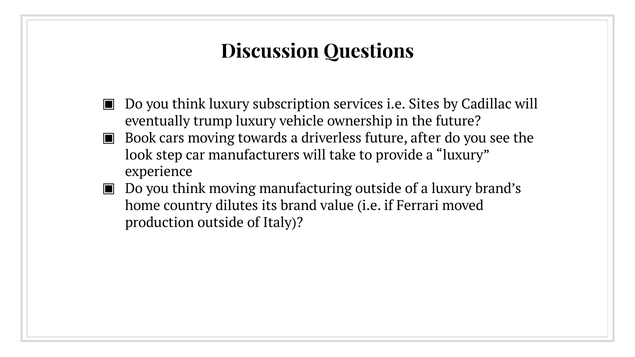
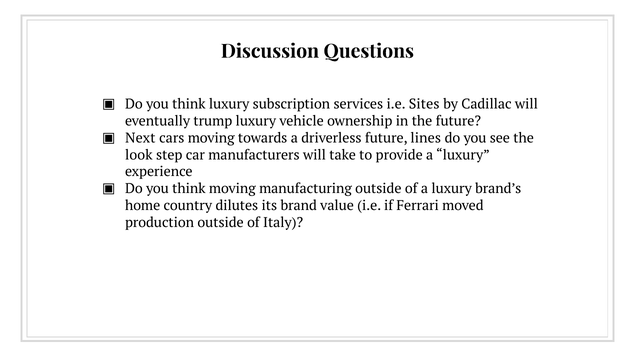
Book: Book -> Next
after: after -> lines
